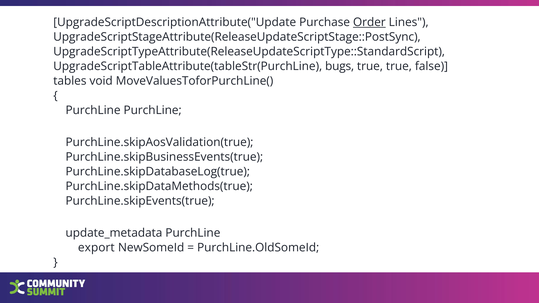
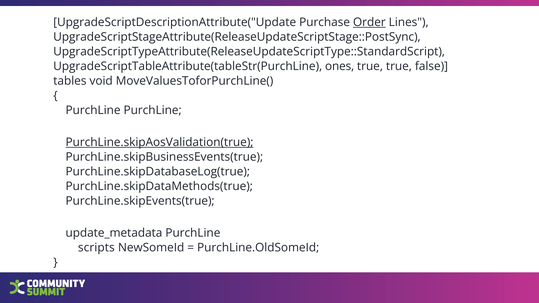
bugs: bugs -> ones
PurchLine.skipAosValidation(true underline: none -> present
export: export -> scripts
